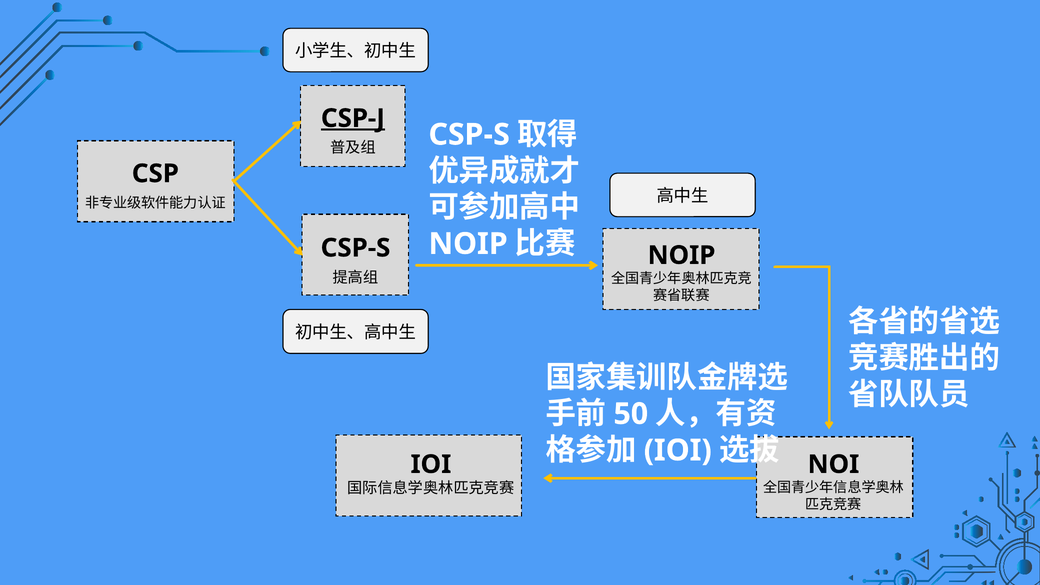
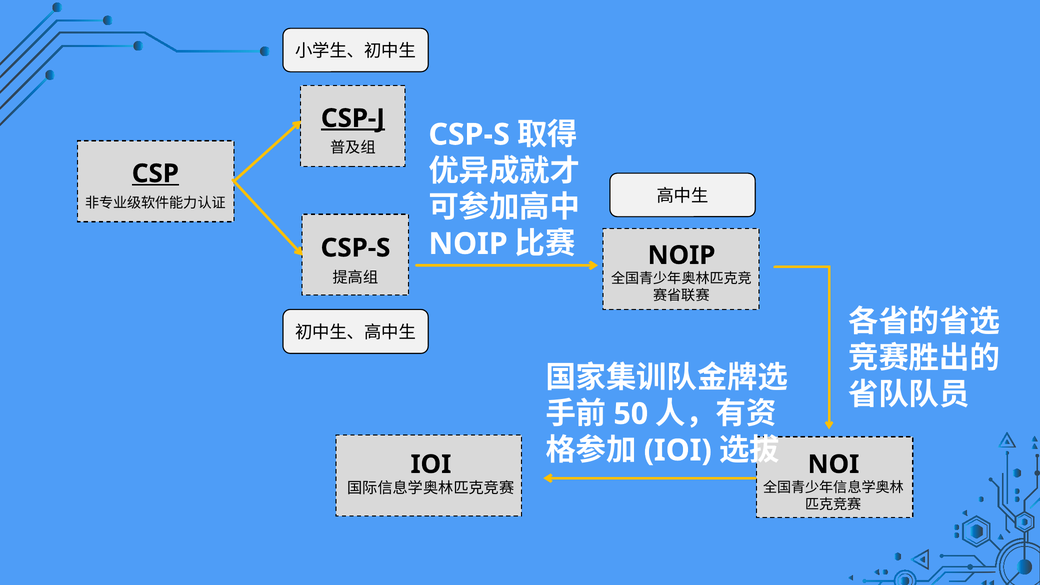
CSP underline: none -> present
